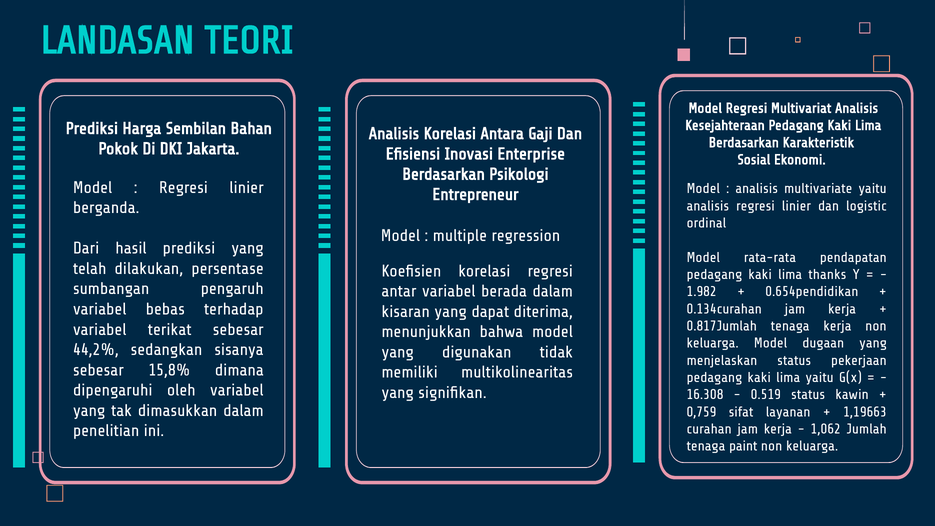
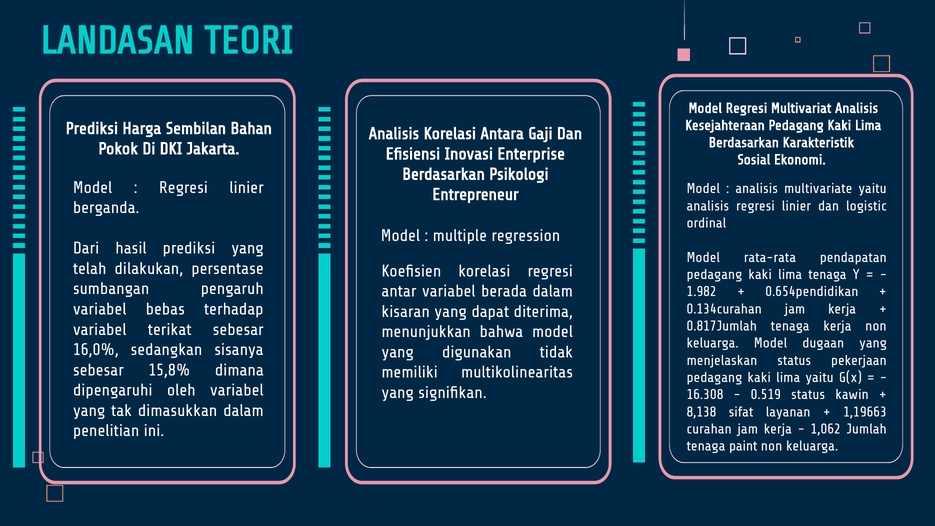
lima thanks: thanks -> tenaga
44,2%: 44,2% -> 16,0%
0,759: 0,759 -> 8,138
